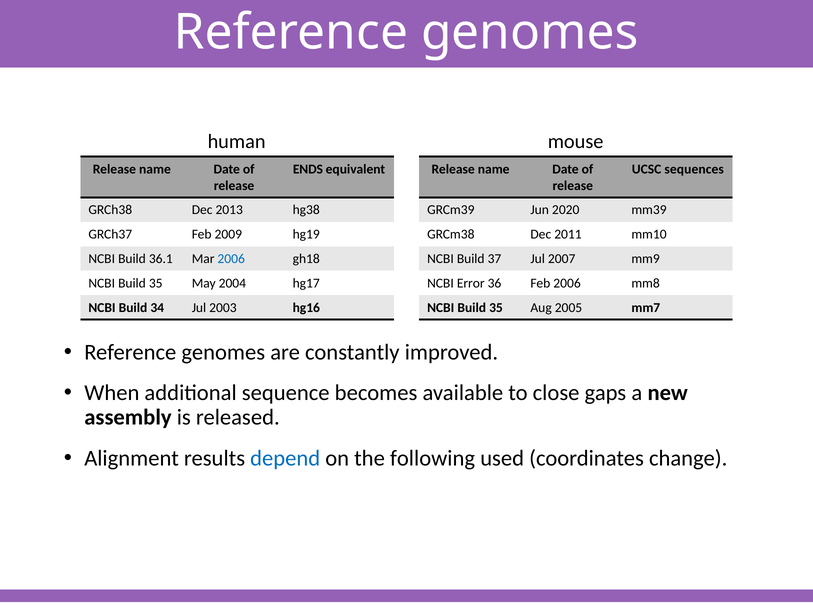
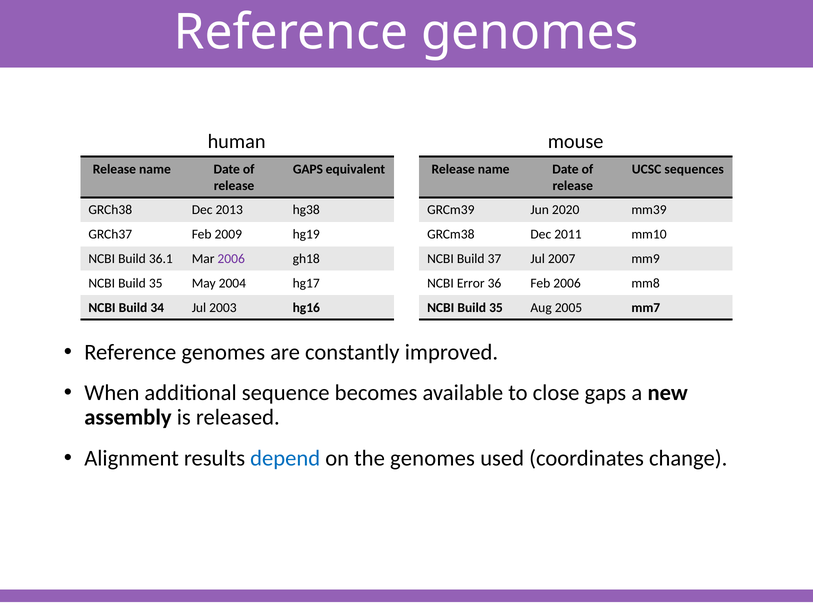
ENDS at (308, 169): ENDS -> GAPS
2006 at (231, 259) colour: blue -> purple
the following: following -> genomes
